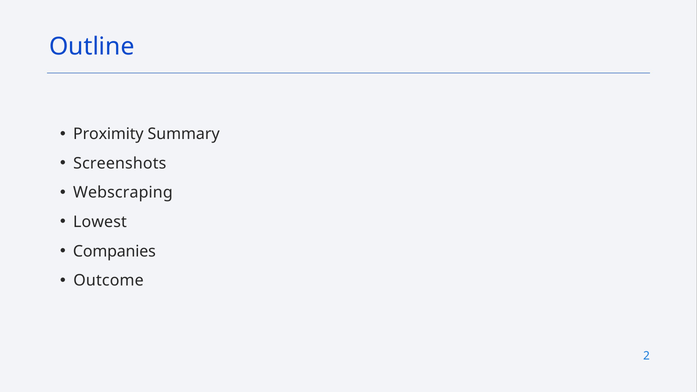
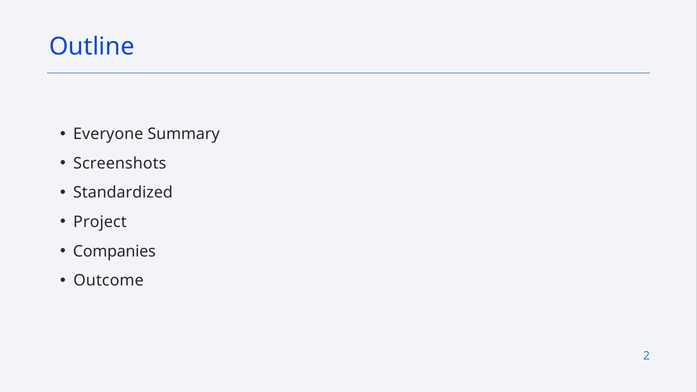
Proximity: Proximity -> Everyone
Webscraping: Webscraping -> Standardized
Lowest: Lowest -> Project
